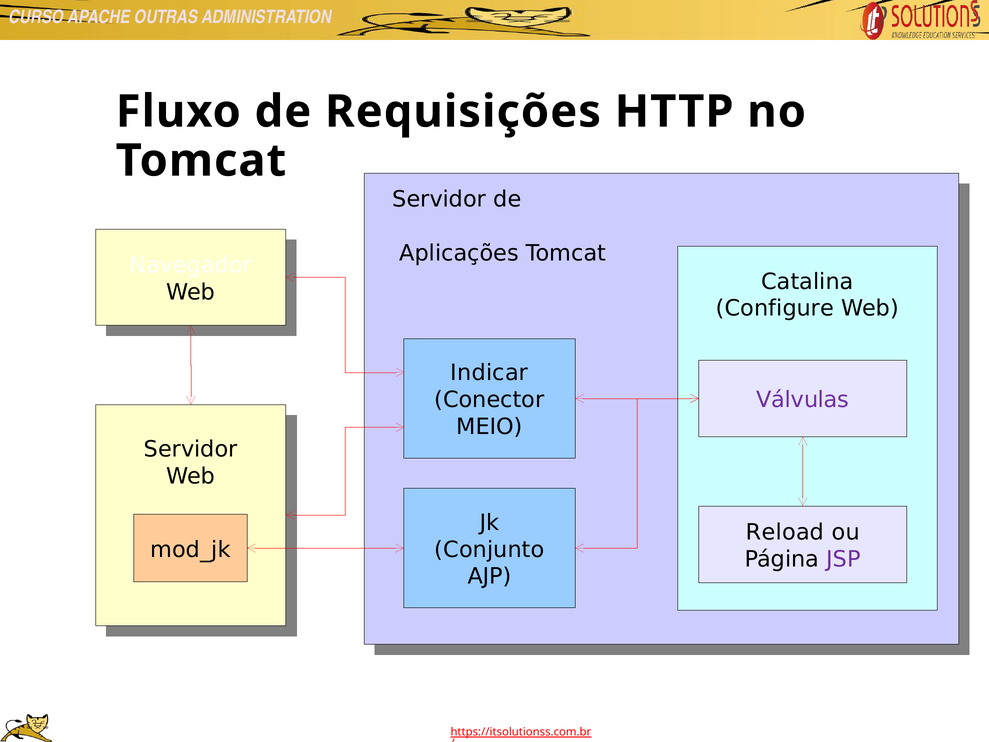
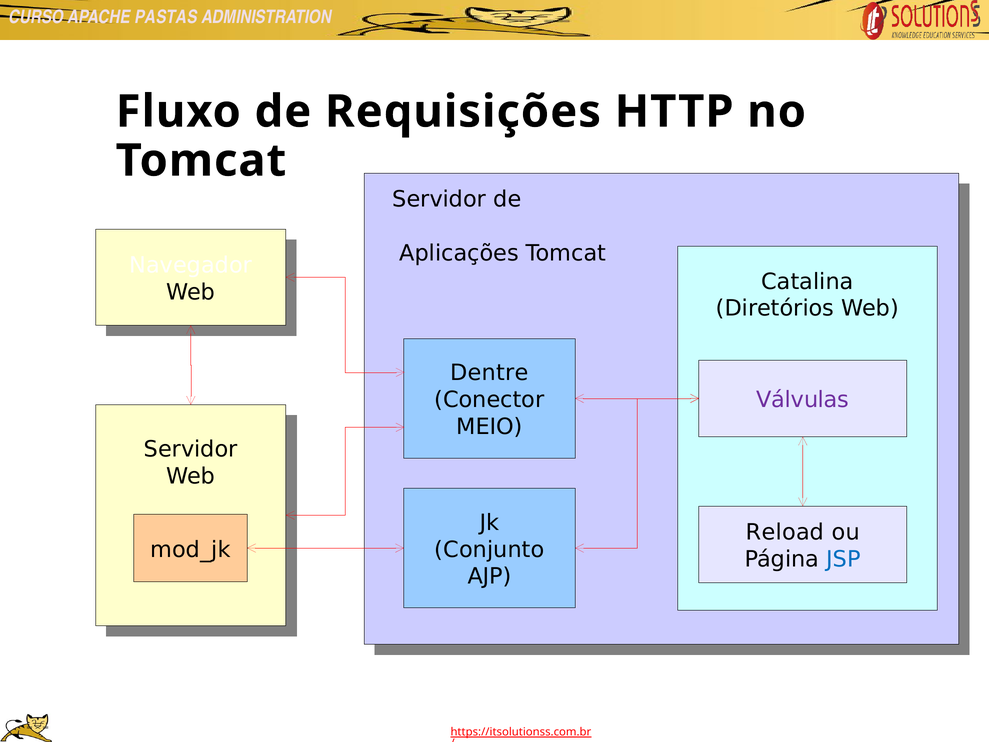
OUTRAS: OUTRAS -> PASTAS
Configure: Configure -> Diretórios
Indicar: Indicar -> Dentre
JSP colour: purple -> blue
